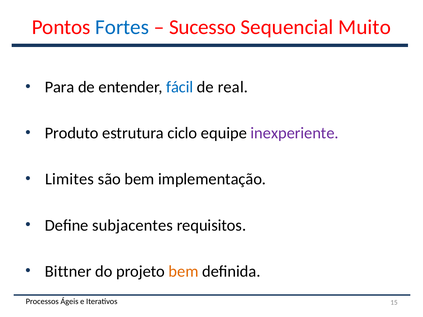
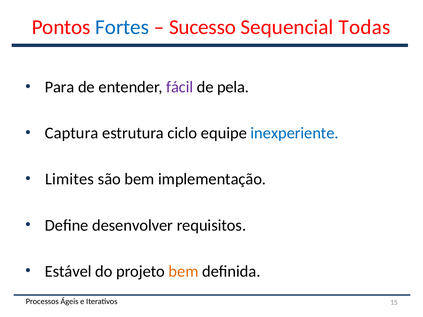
Muito: Muito -> Todas
fácil colour: blue -> purple
real: real -> pela
Produto: Produto -> Captura
inexperiente colour: purple -> blue
subjacentes: subjacentes -> desenvolver
Bittner: Bittner -> Estável
